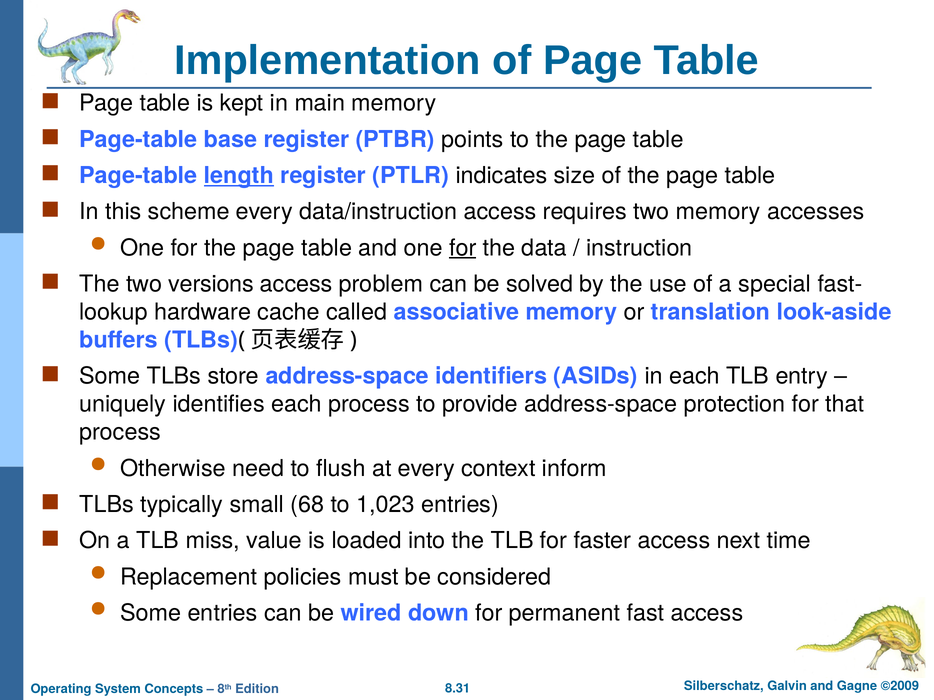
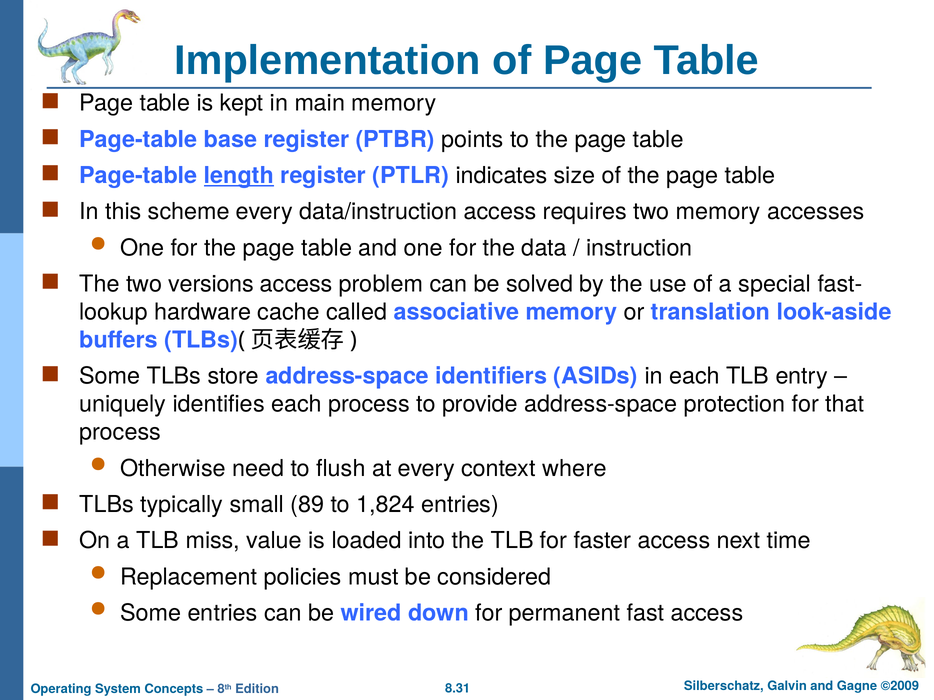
for at (463, 248) underline: present -> none
inform: inform -> where
68: 68 -> 89
1,023: 1,023 -> 1,824
